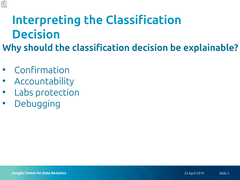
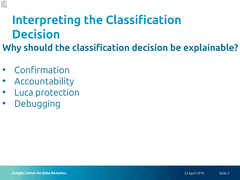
Labs: Labs -> Luca
